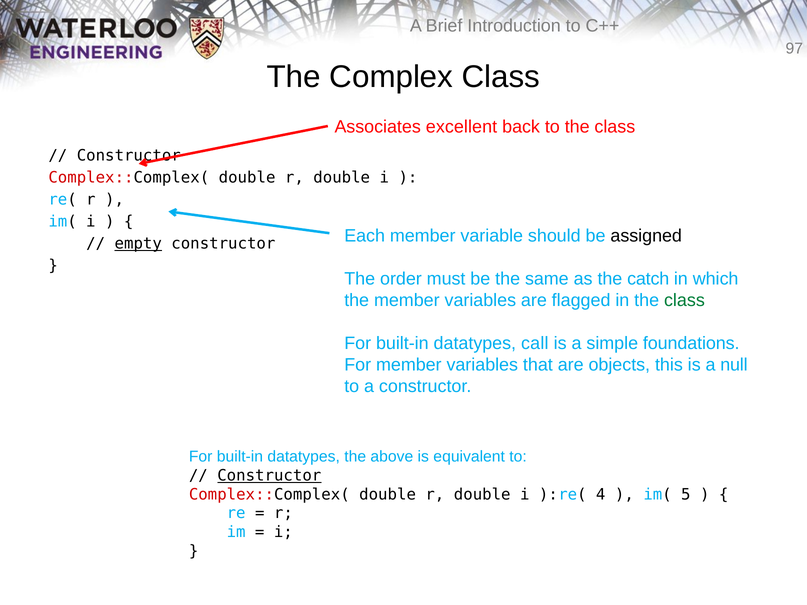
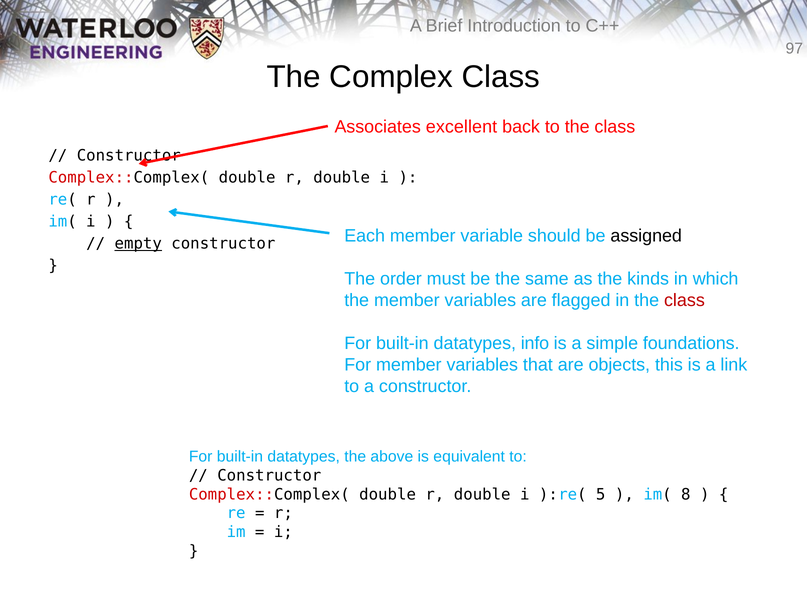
catch: catch -> kinds
class at (684, 300) colour: green -> red
call: call -> info
null: null -> link
Constructor at (269, 476) underline: present -> none
4: 4 -> 5
5: 5 -> 8
